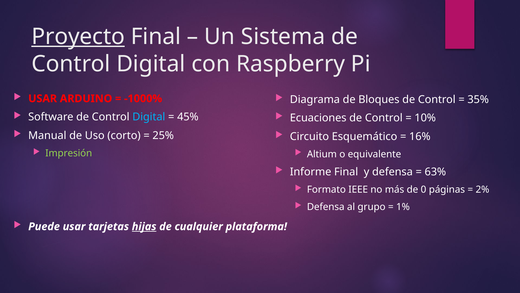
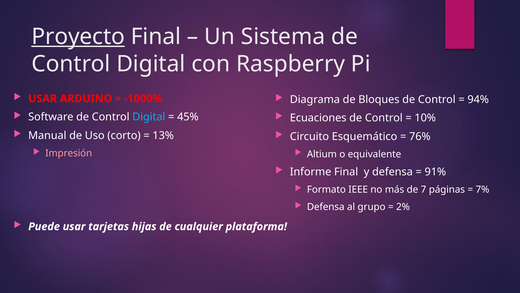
35%: 35% -> 94%
25%: 25% -> 13%
16%: 16% -> 76%
Impresión colour: light green -> pink
63%: 63% -> 91%
0: 0 -> 7
2%: 2% -> 7%
1%: 1% -> 2%
hijas underline: present -> none
